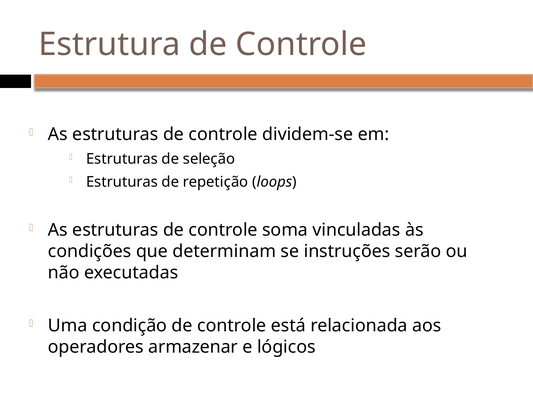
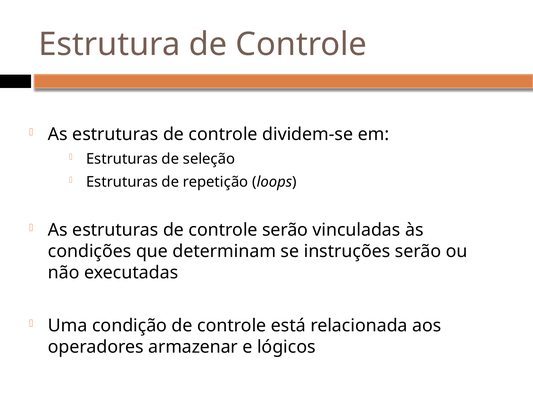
controle soma: soma -> serão
